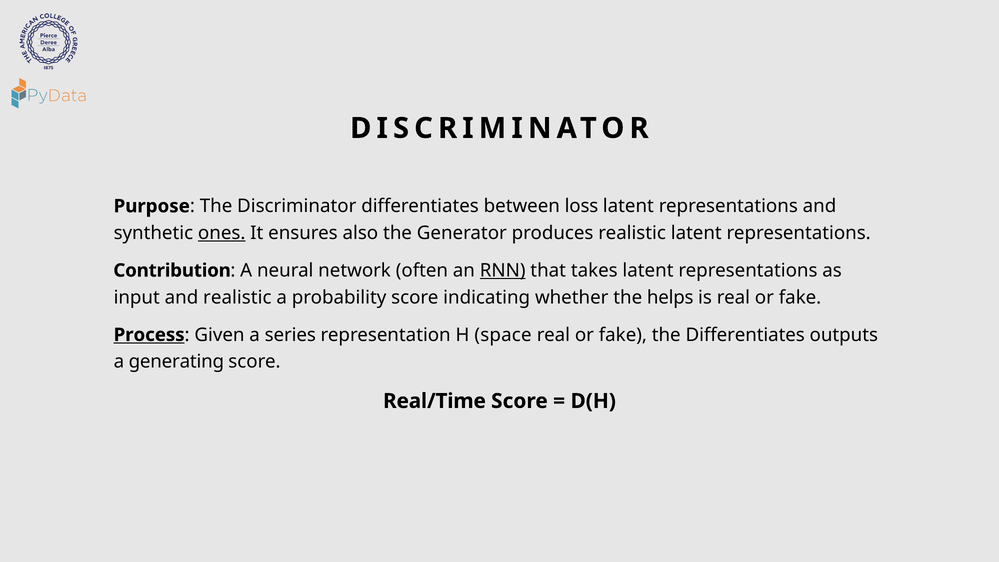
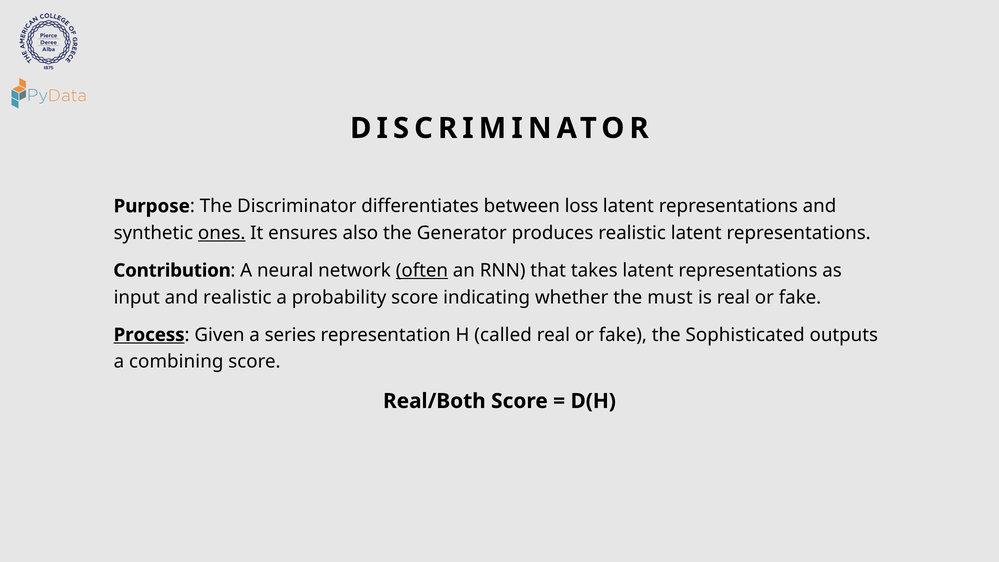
often underline: none -> present
RNN underline: present -> none
helps: helps -> must
space: space -> called
the Differentiates: Differentiates -> Sophisticated
generating: generating -> combining
Real/Time: Real/Time -> Real/Both
